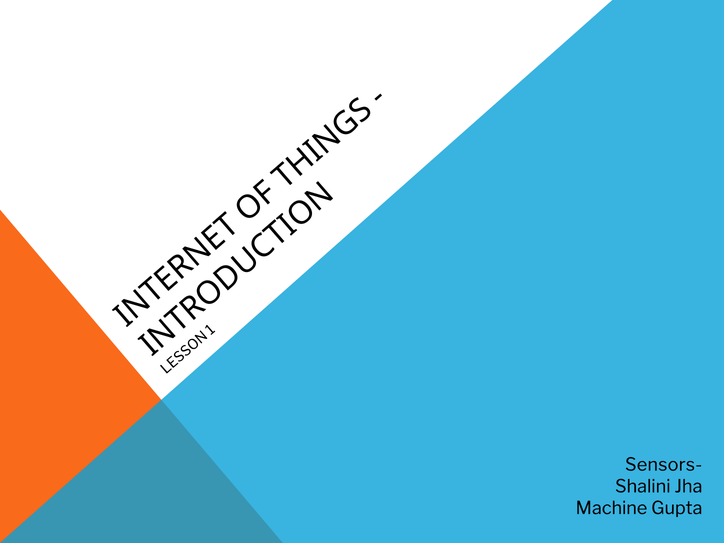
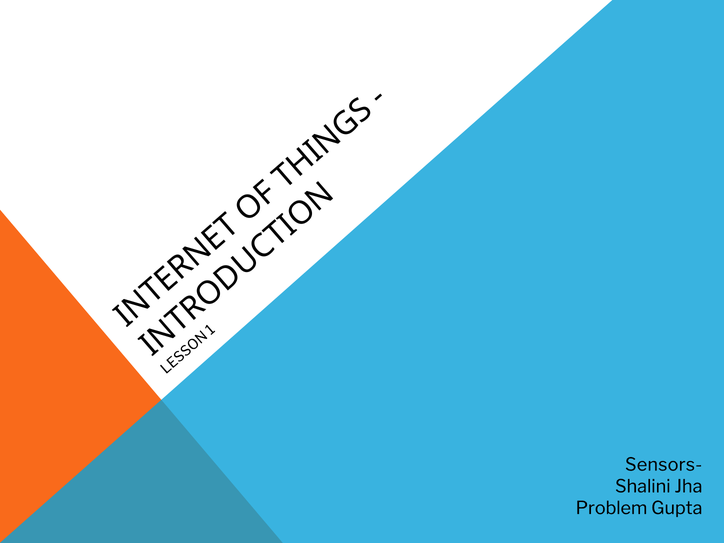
Machine: Machine -> Problem
